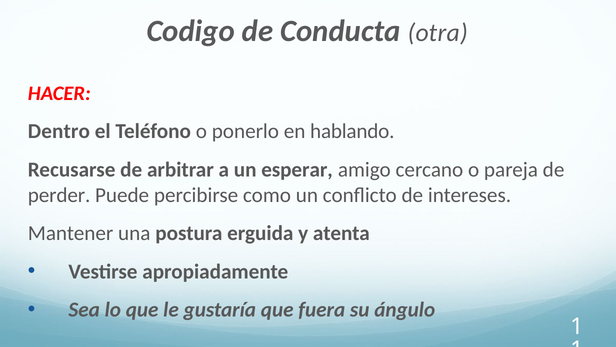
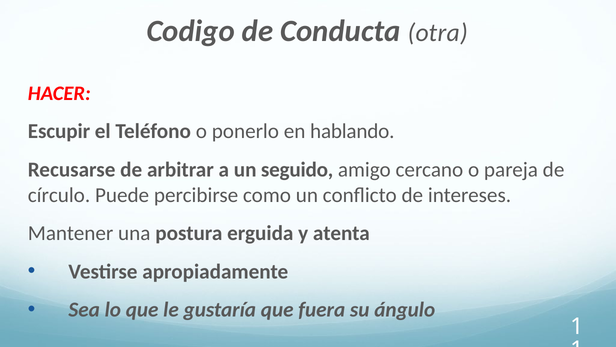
Dentro: Dentro -> Escupir
esperar: esperar -> seguido
perder: perder -> círculo
